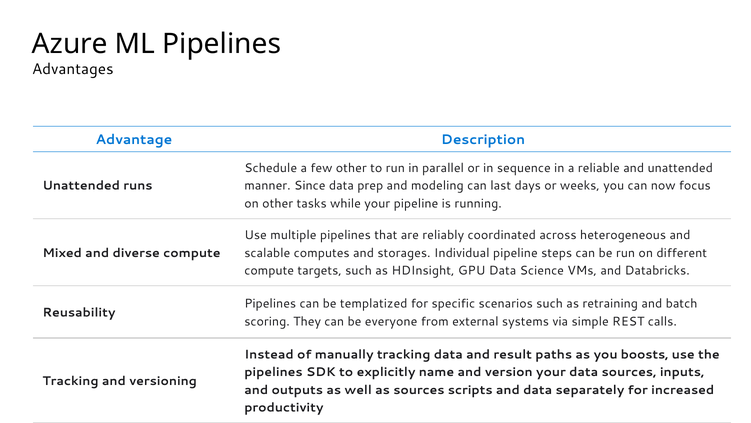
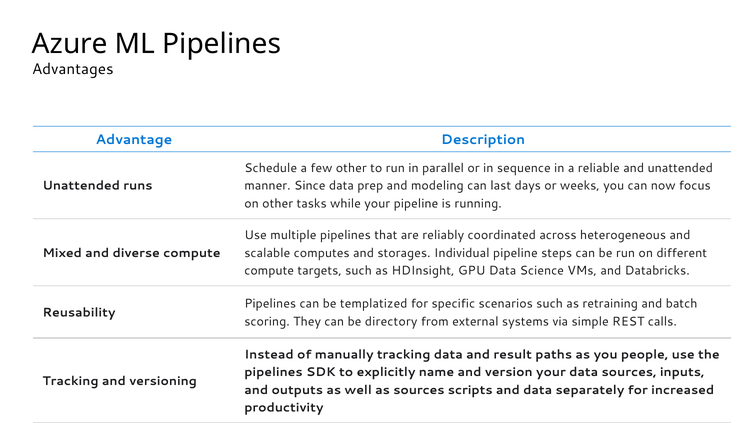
everyone: everyone -> directory
boosts: boosts -> people
